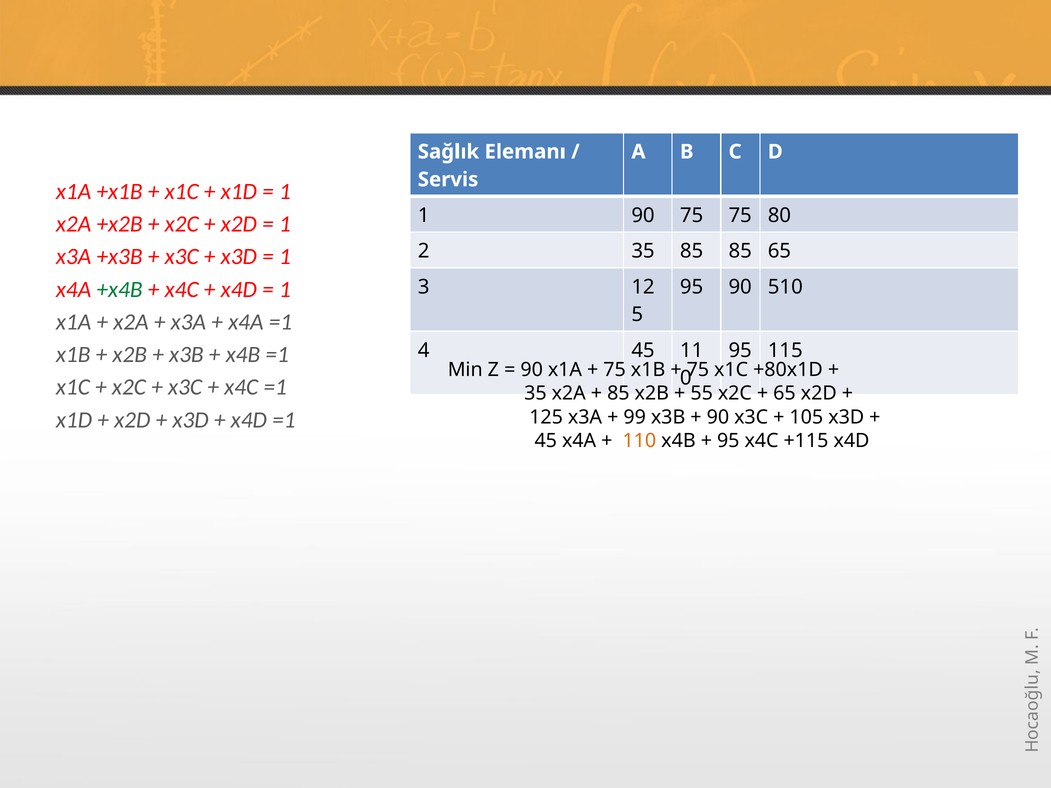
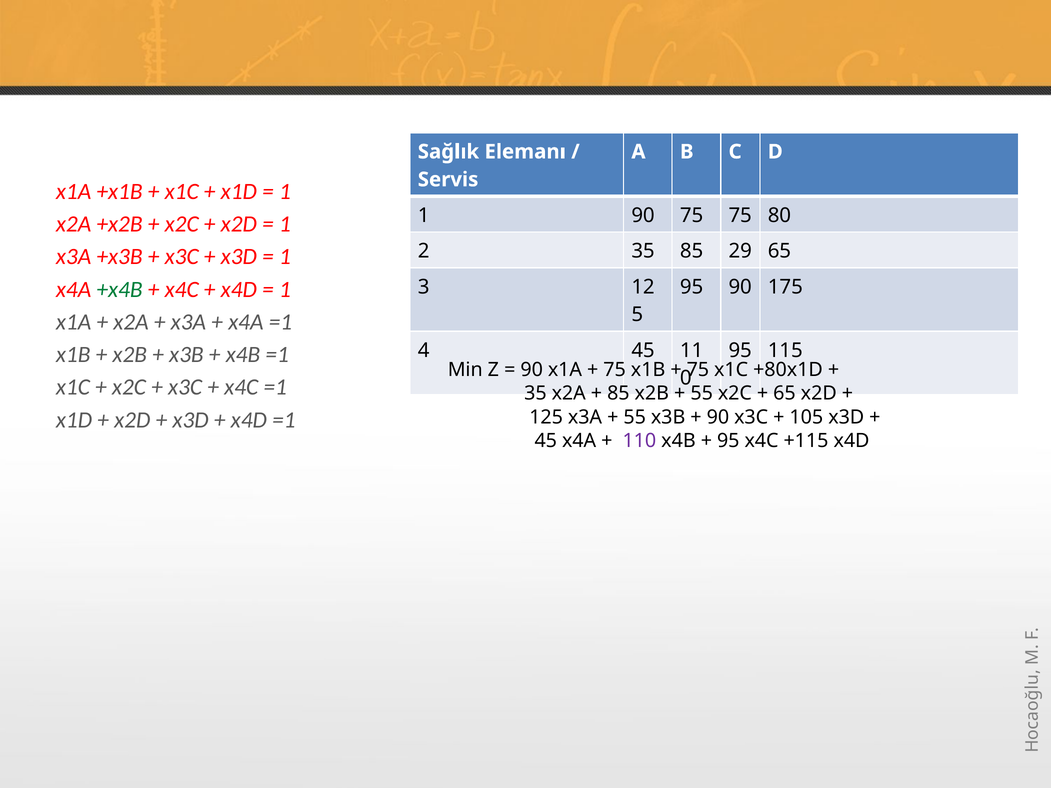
85 85: 85 -> 29
510: 510 -> 175
99 at (635, 417): 99 -> 55
110 colour: orange -> purple
